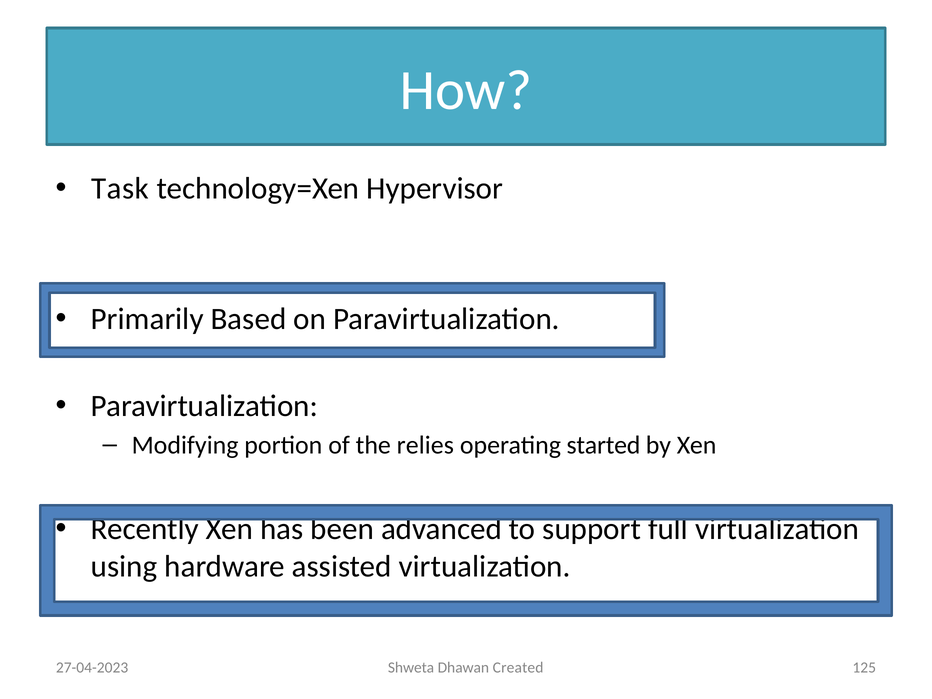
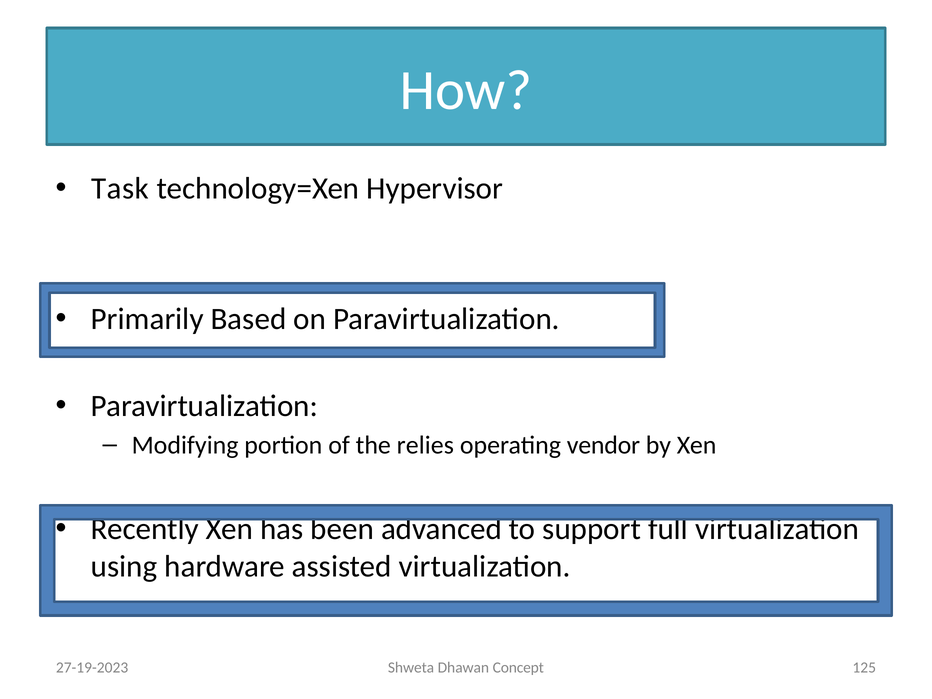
started: started -> vendor
27-04-2023: 27-04-2023 -> 27-19-2023
Created: Created -> Concept
